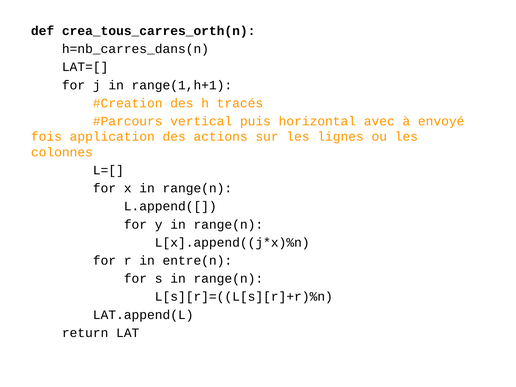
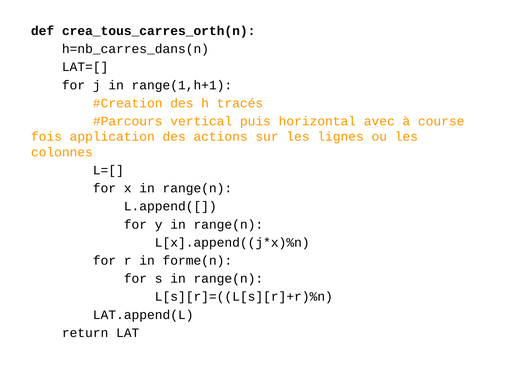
envoyé: envoyé -> course
entre(n: entre(n -> forme(n
